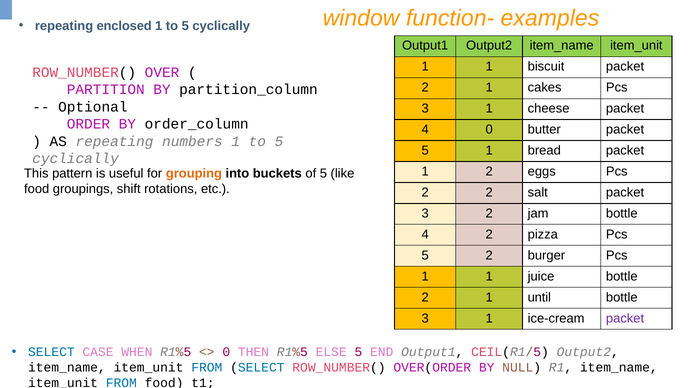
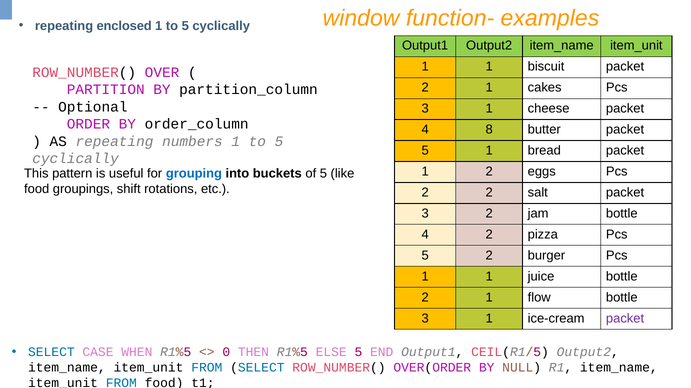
4 0: 0 -> 8
grouping colour: orange -> blue
until: until -> flow
